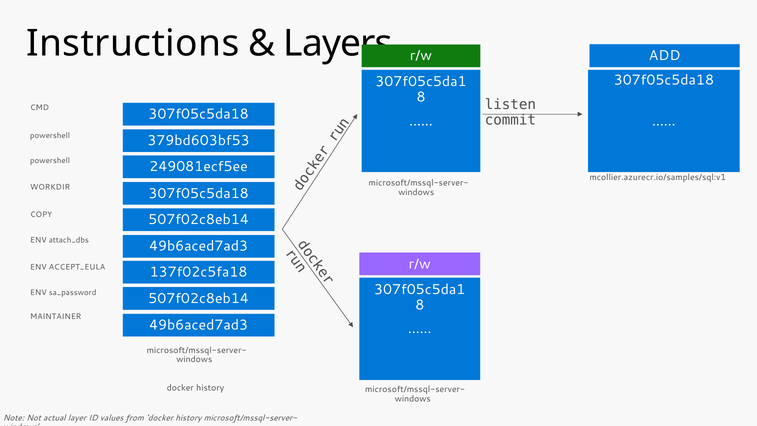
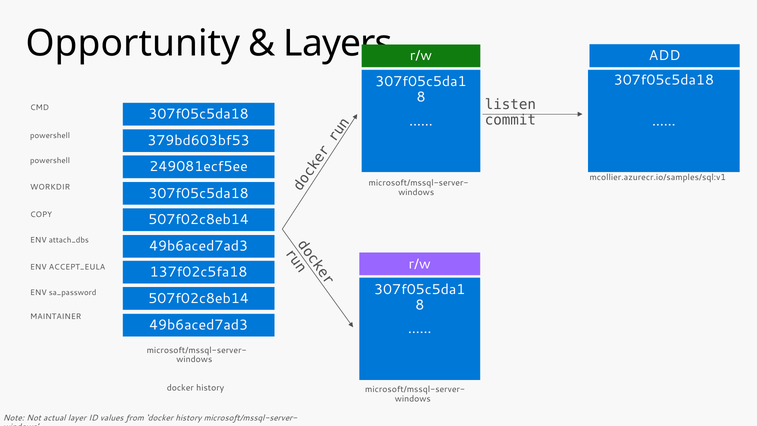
Instructions: Instructions -> Opportunity
